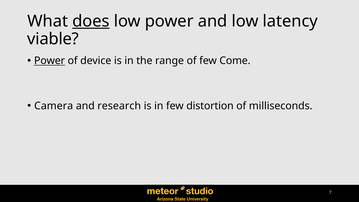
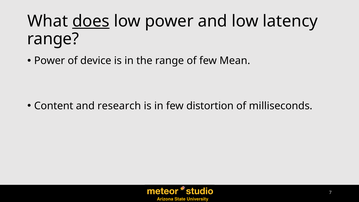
viable at (53, 39): viable -> range
Power at (50, 61) underline: present -> none
Come: Come -> Mean
Camera: Camera -> Content
